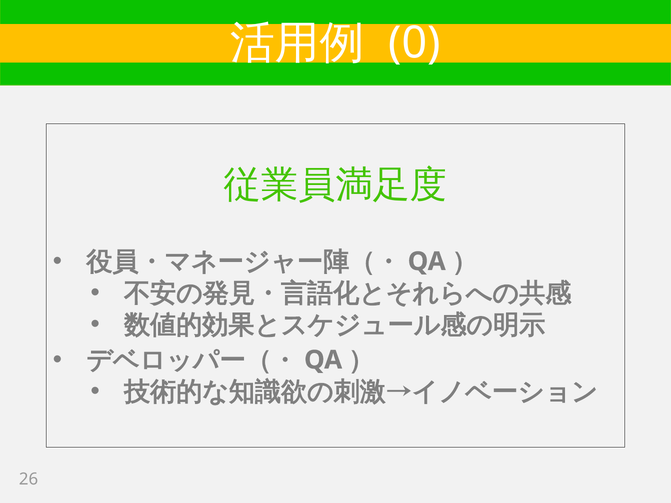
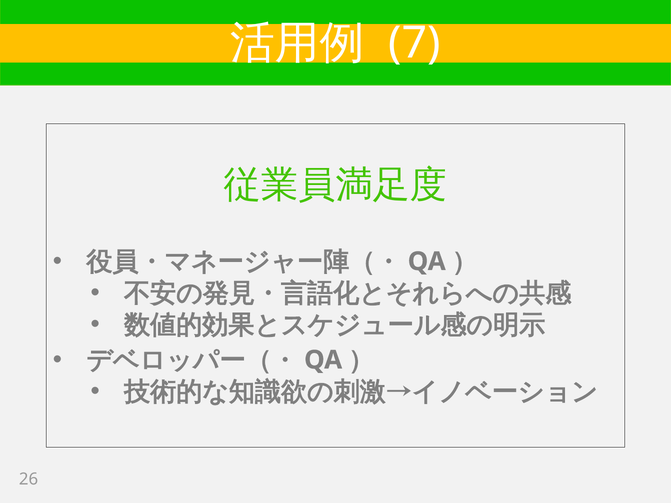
0: 0 -> 7
